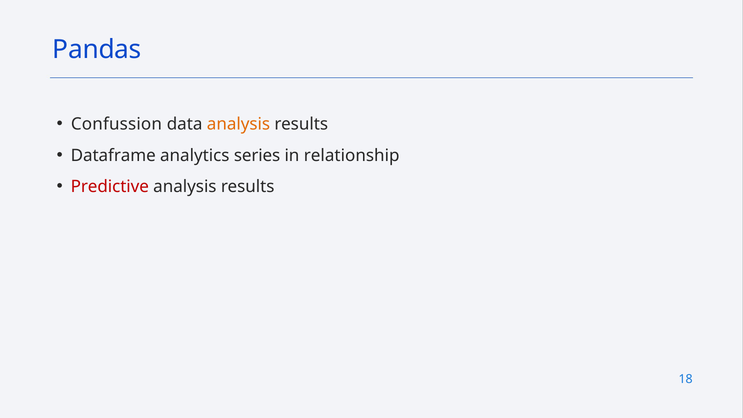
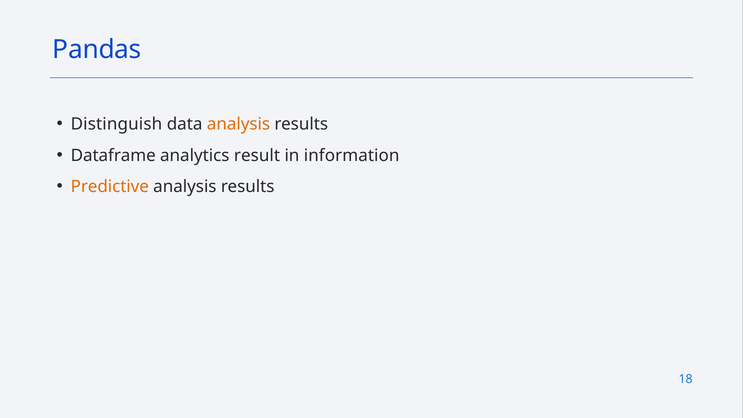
Confussion: Confussion -> Distinguish
series: series -> result
relationship: relationship -> information
Predictive colour: red -> orange
